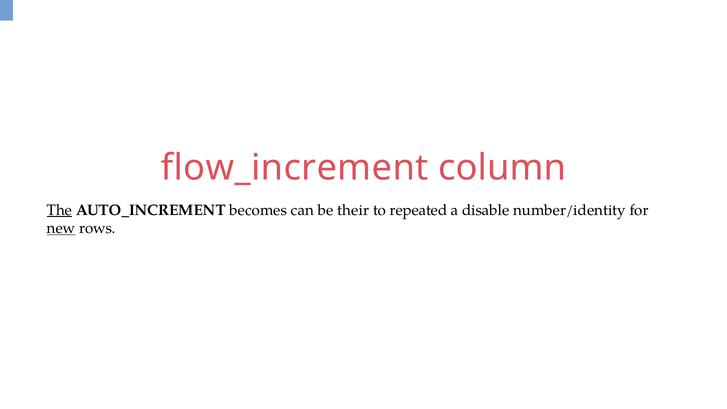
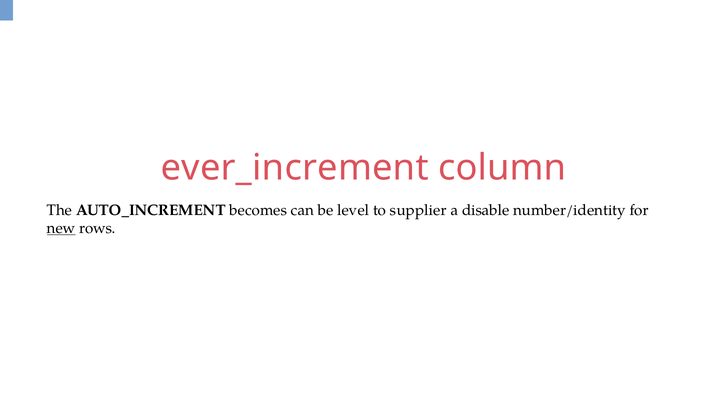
flow_increment: flow_increment -> ever_increment
The underline: present -> none
their: their -> level
repeated: repeated -> supplier
